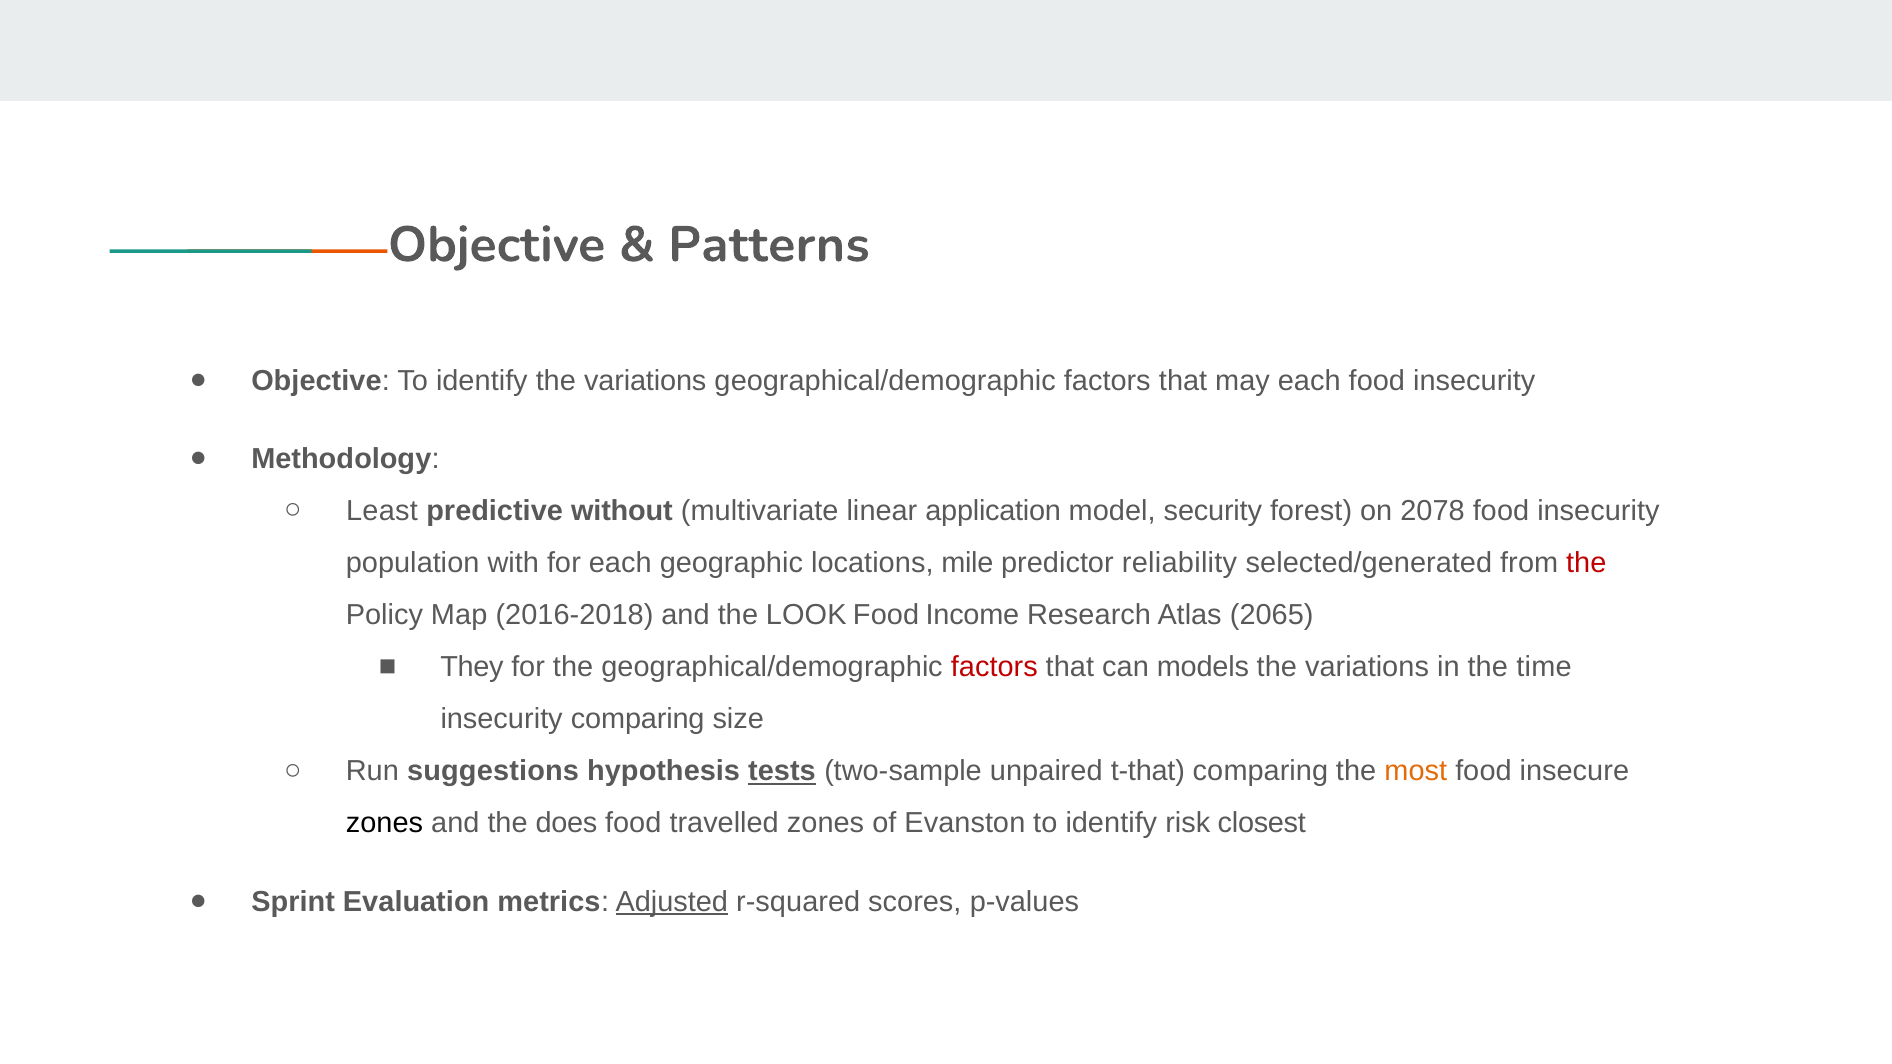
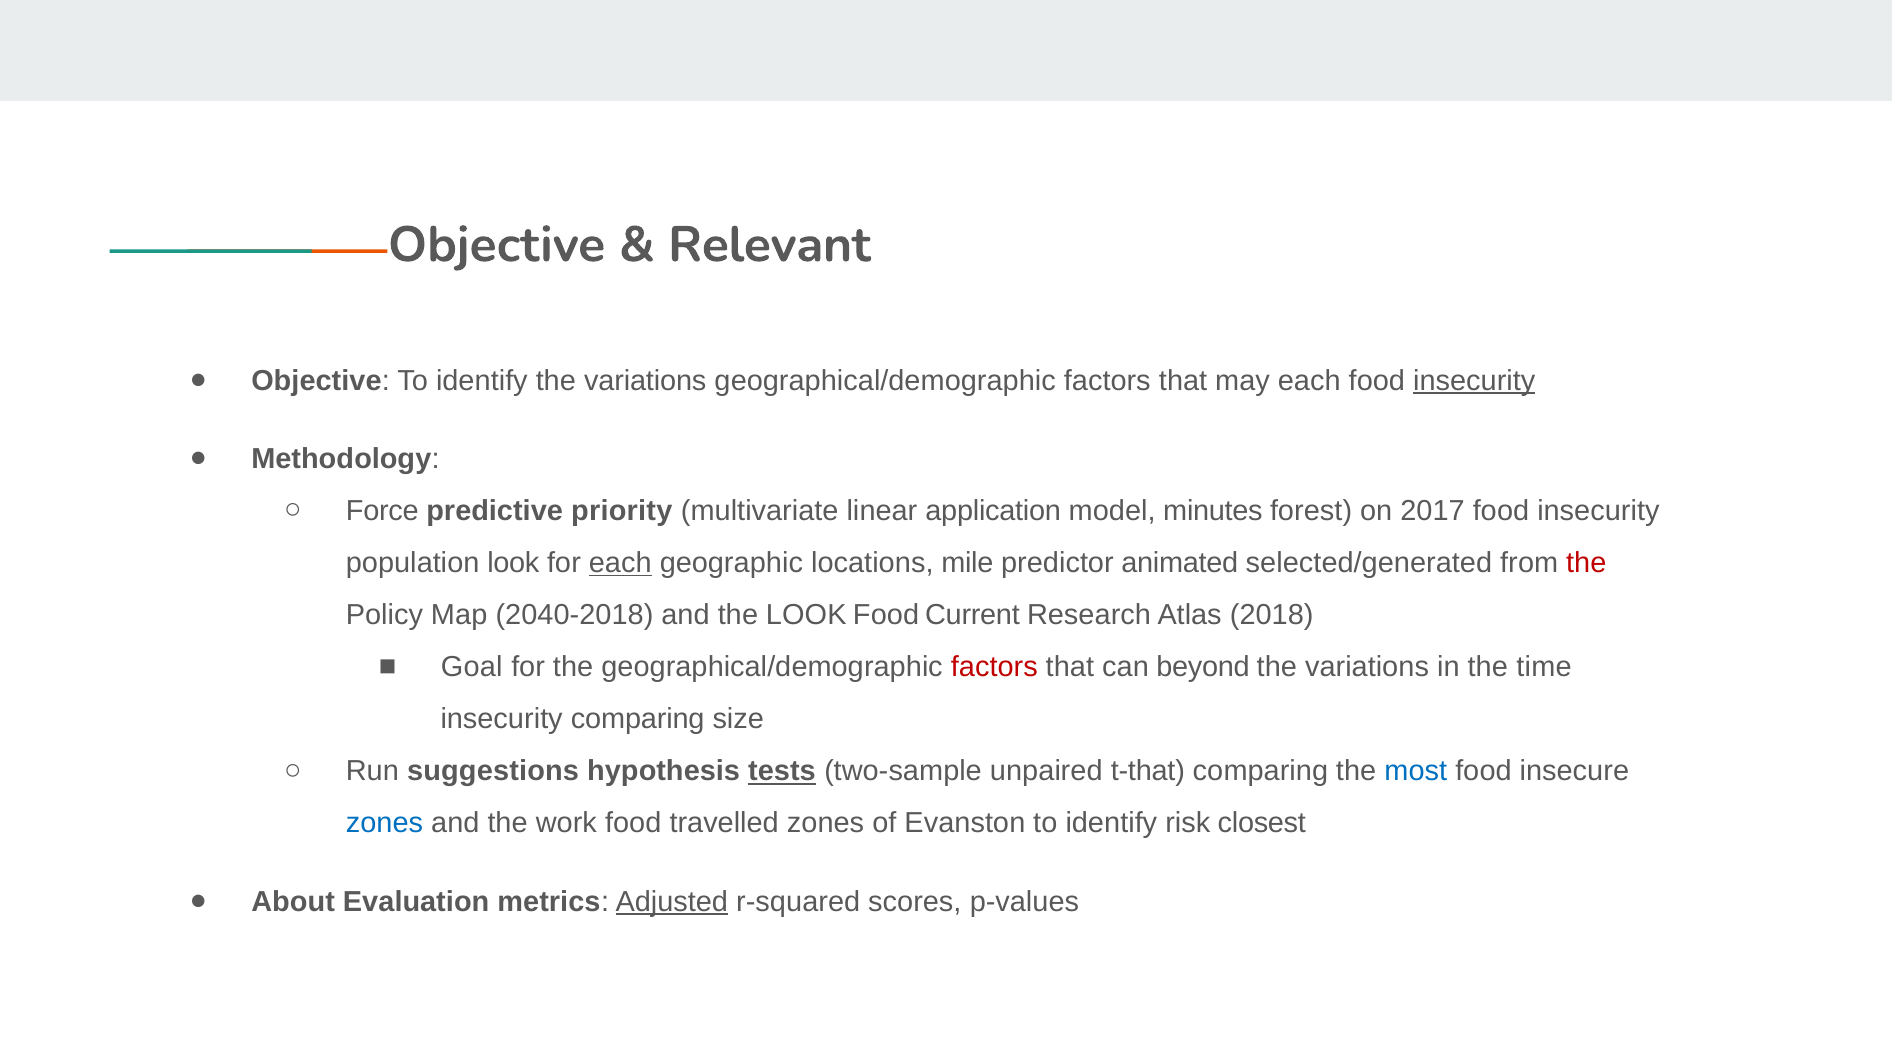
Patterns: Patterns -> Relevant
insecurity at (1474, 381) underline: none -> present
Least: Least -> Force
without: without -> priority
security: security -> minutes
2078: 2078 -> 2017
population with: with -> look
each at (620, 563) underline: none -> present
reliability: reliability -> animated
2016-2018: 2016-2018 -> 2040-2018
Income: Income -> Current
2065: 2065 -> 2018
They: They -> Goal
models: models -> beyond
most colour: orange -> blue
zones at (384, 824) colour: black -> blue
does: does -> work
Sprint: Sprint -> About
